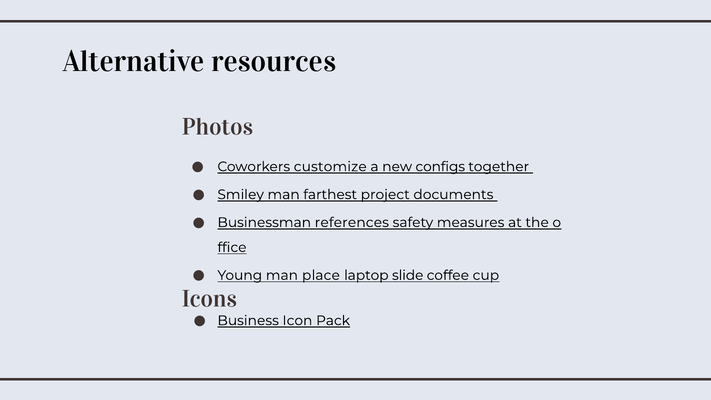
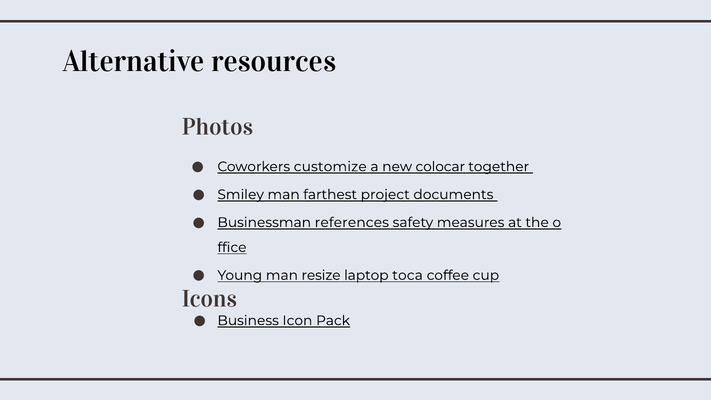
configs: configs -> colocar
place: place -> resize
slide: slide -> toca
